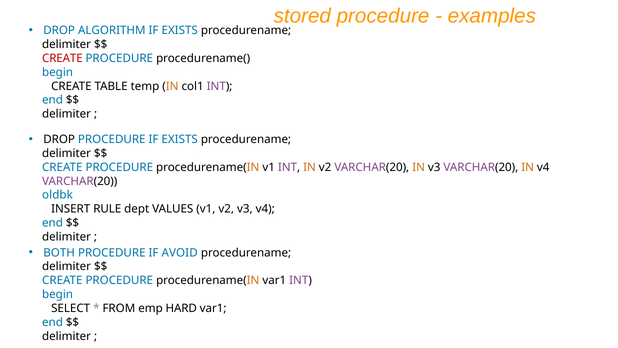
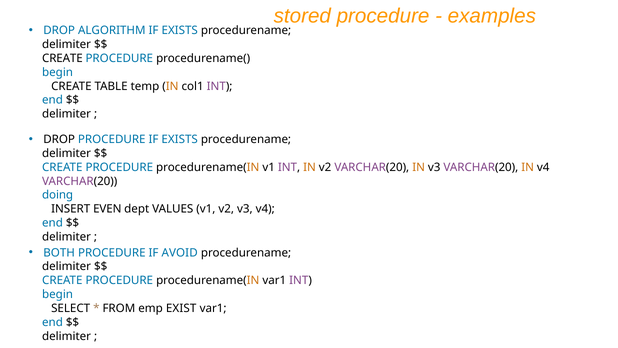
CREATE at (62, 58) colour: red -> black
oldbk: oldbk -> doing
RULE: RULE -> EVEN
HARD: HARD -> EXIST
